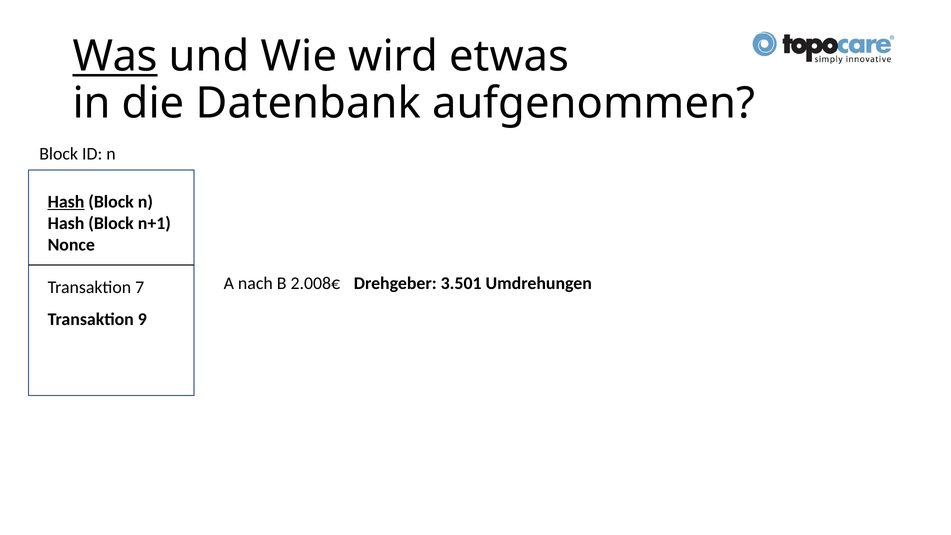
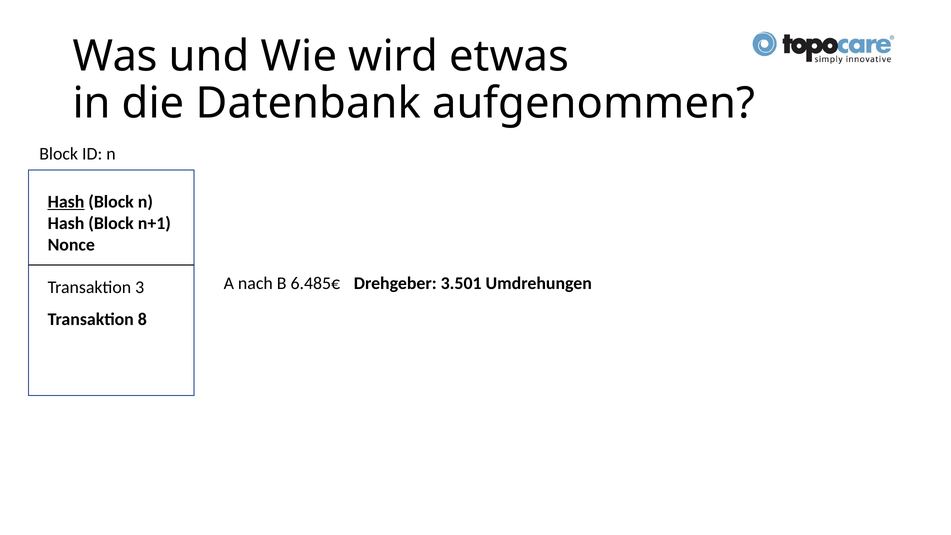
Was underline: present -> none
2.008€: 2.008€ -> 6.485€
7: 7 -> 3
9: 9 -> 8
